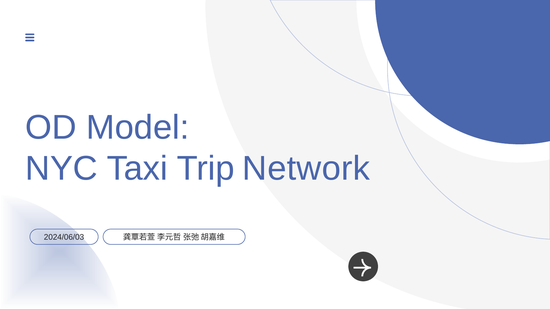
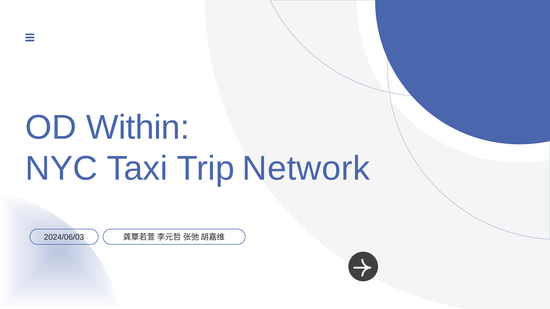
Model: Model -> Within
